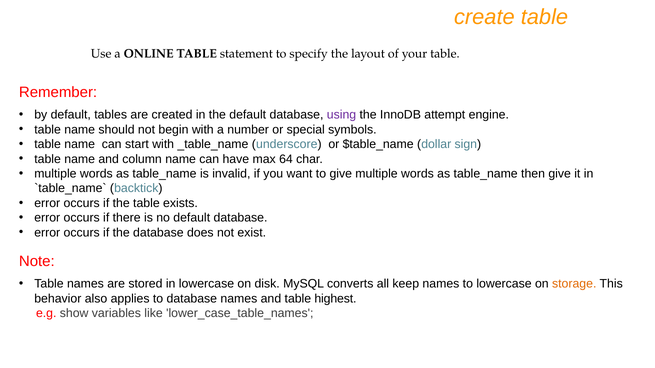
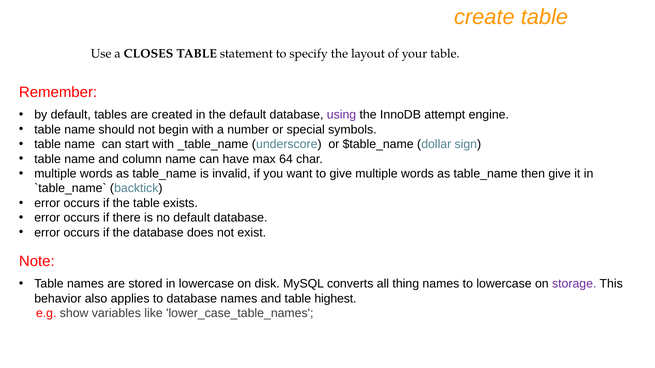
ONLINE: ONLINE -> CLOSES
keep: keep -> thing
storage colour: orange -> purple
